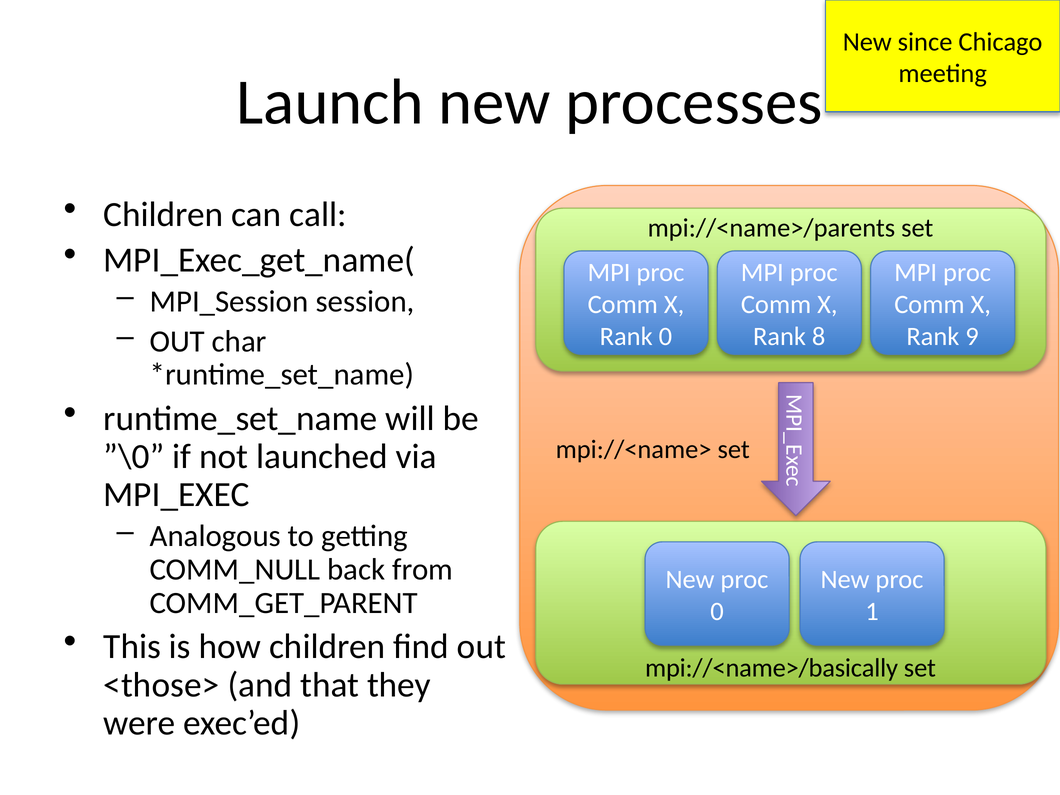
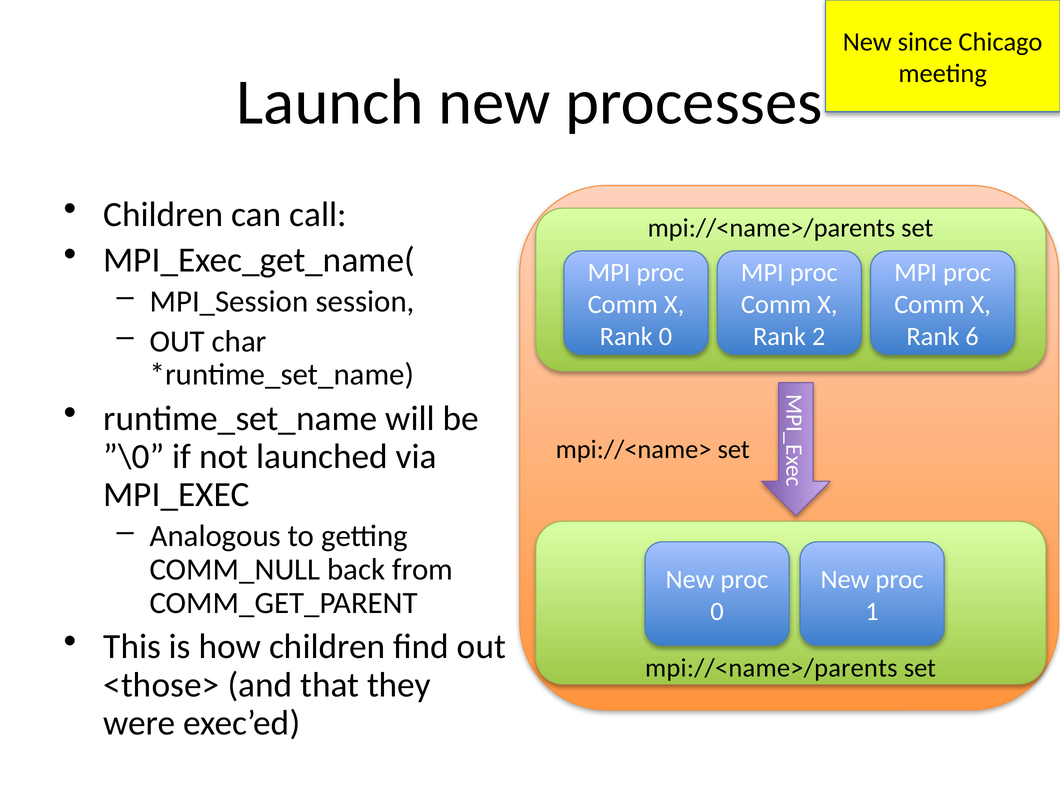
8: 8 -> 2
9: 9 -> 6
mpi://<name>/basically at (772, 668): mpi://<name>/basically -> mpi://<name>/parents
